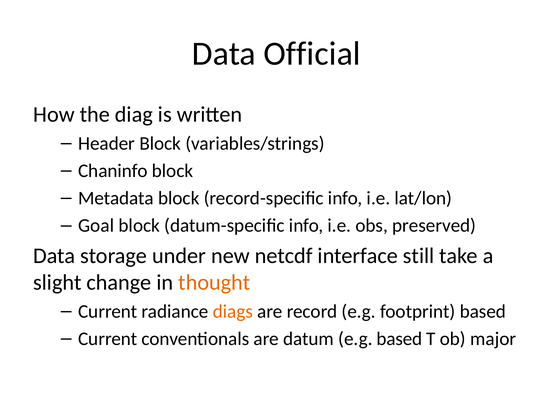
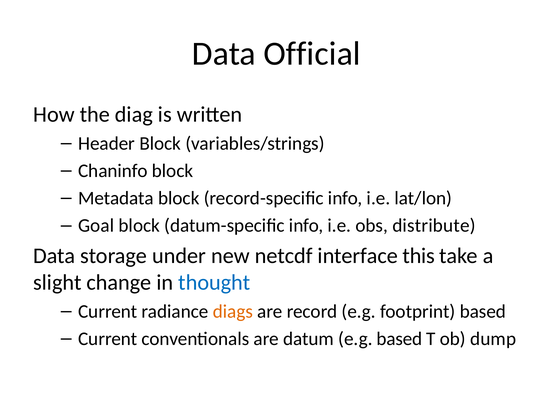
preserved: preserved -> distribute
still: still -> this
thought colour: orange -> blue
major: major -> dump
